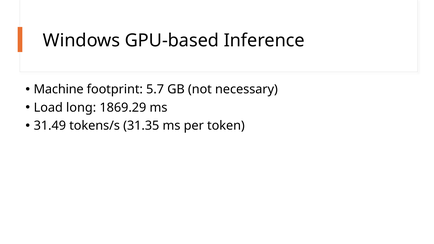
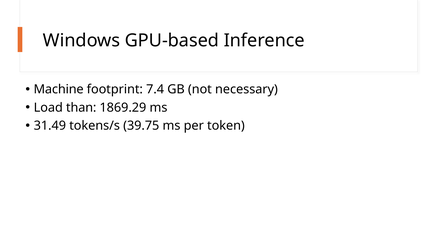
5.7: 5.7 -> 7.4
long: long -> than
31.35: 31.35 -> 39.75
